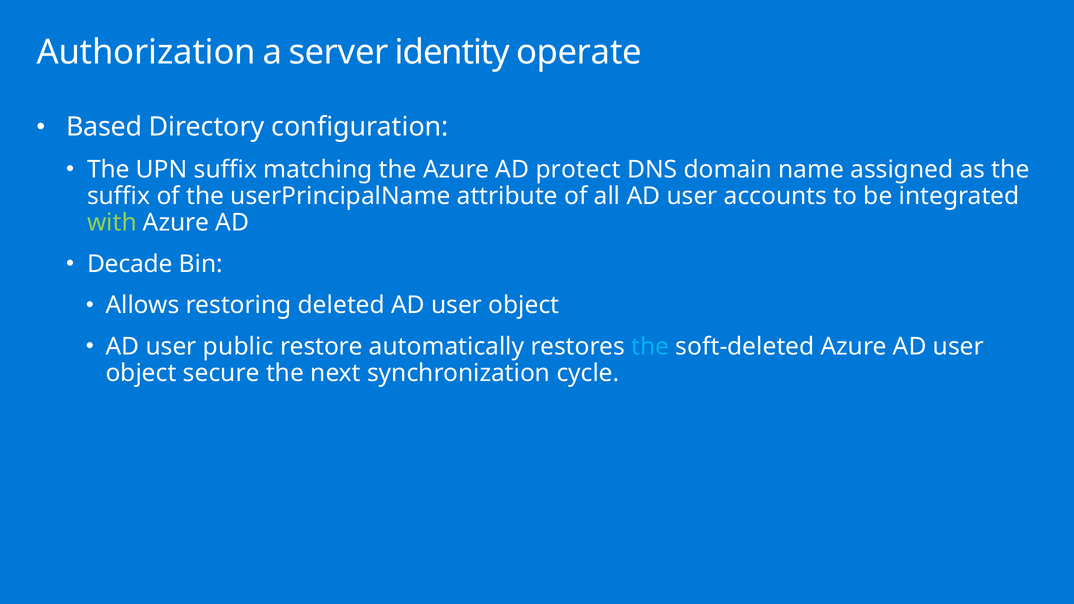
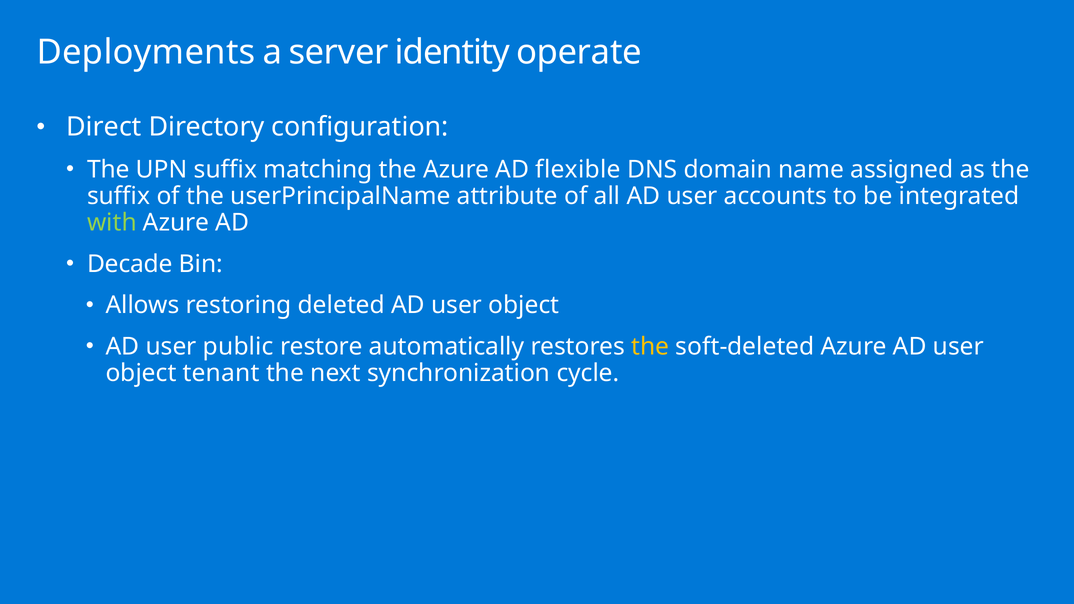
Authorization: Authorization -> Deployments
Based: Based -> Direct
protect: protect -> flexible
the at (650, 347) colour: light blue -> yellow
secure: secure -> tenant
